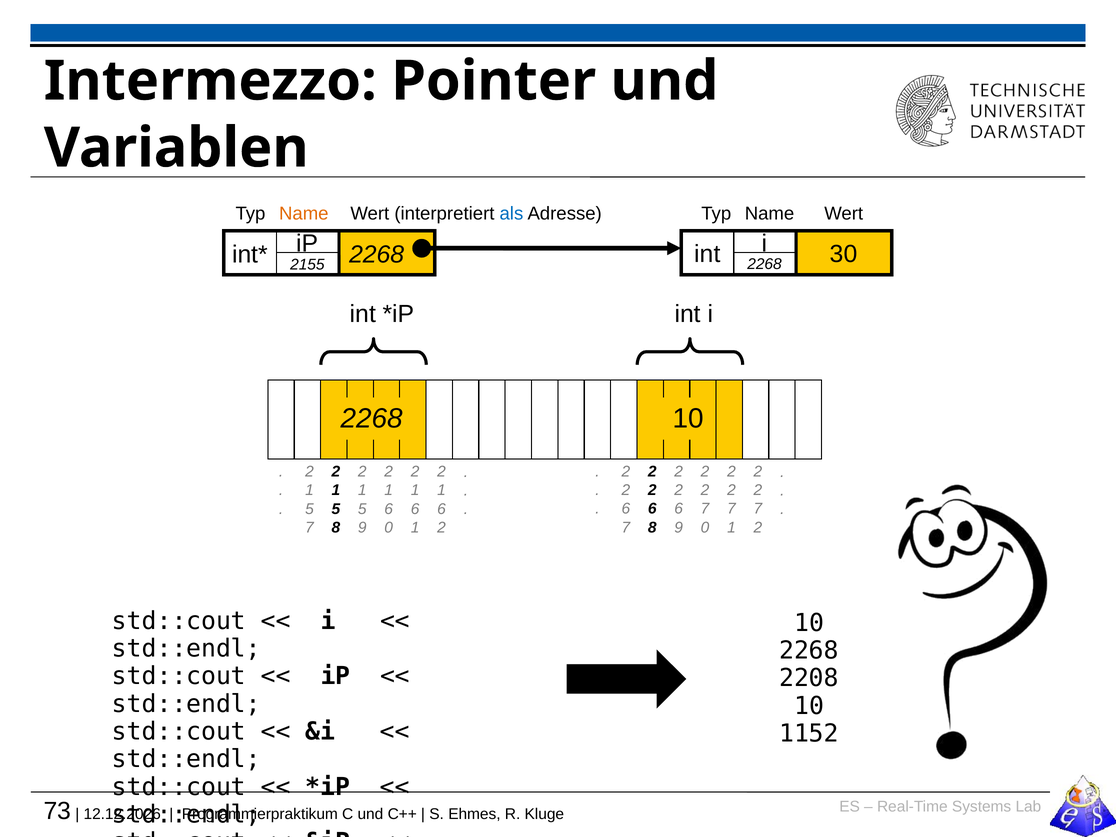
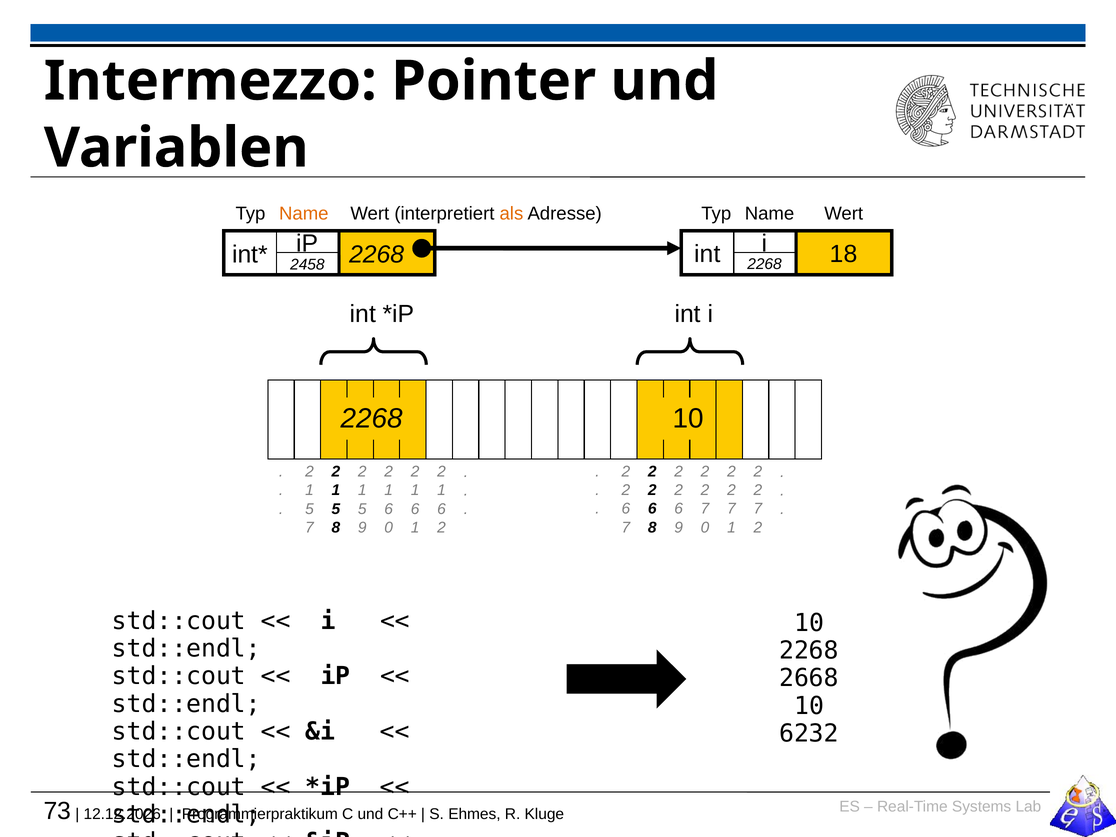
als colour: blue -> orange
30: 30 -> 18
2155: 2155 -> 2458
2208: 2208 -> 2668
1152: 1152 -> 6232
